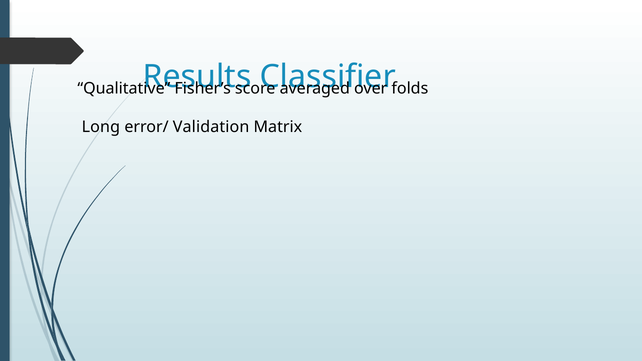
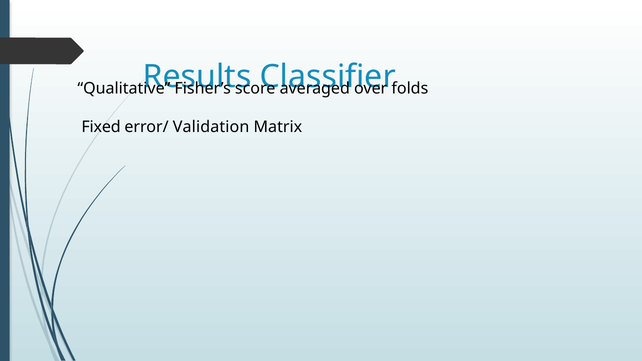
Long: Long -> Fixed
